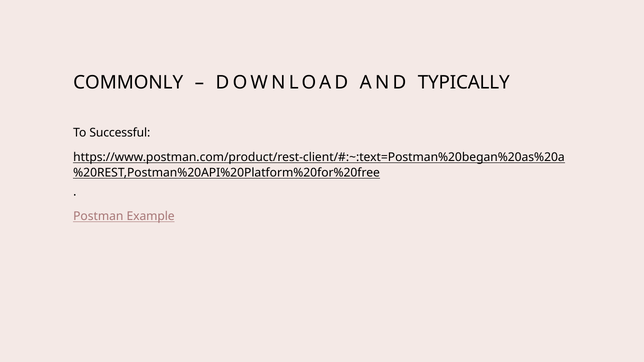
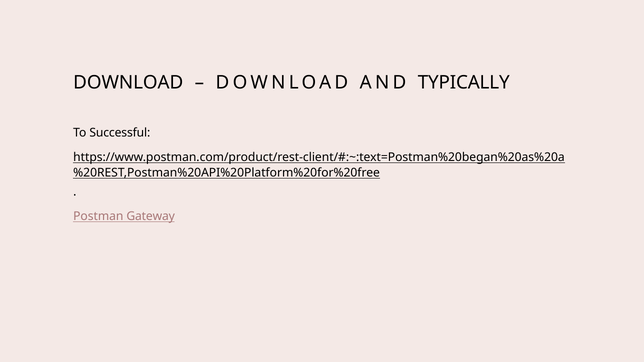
COMMONLY at (128, 83): COMMONLY -> DOWNLOAD
Example: Example -> Gateway
